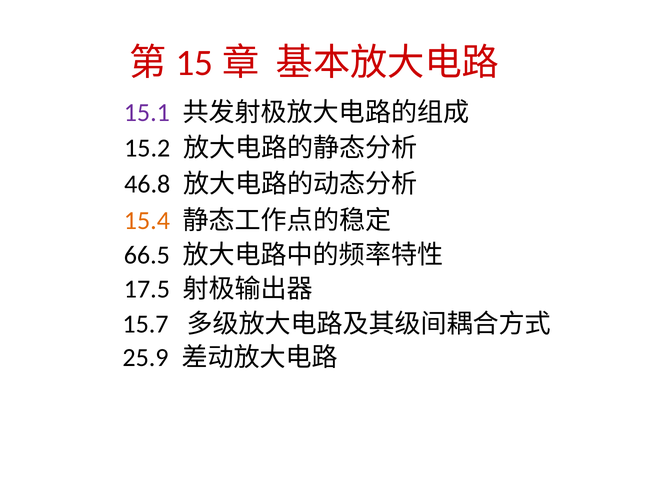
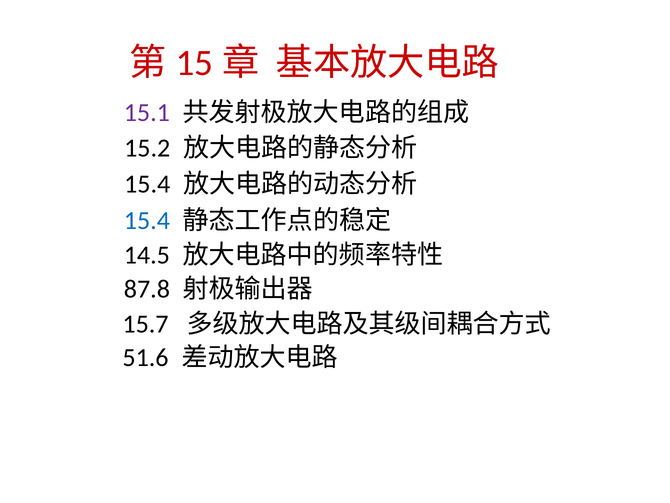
46.8 at (147, 184): 46.8 -> 15.4
15.4 at (147, 220) colour: orange -> blue
66.5: 66.5 -> 14.5
17.5: 17.5 -> 87.8
25.9: 25.9 -> 51.6
